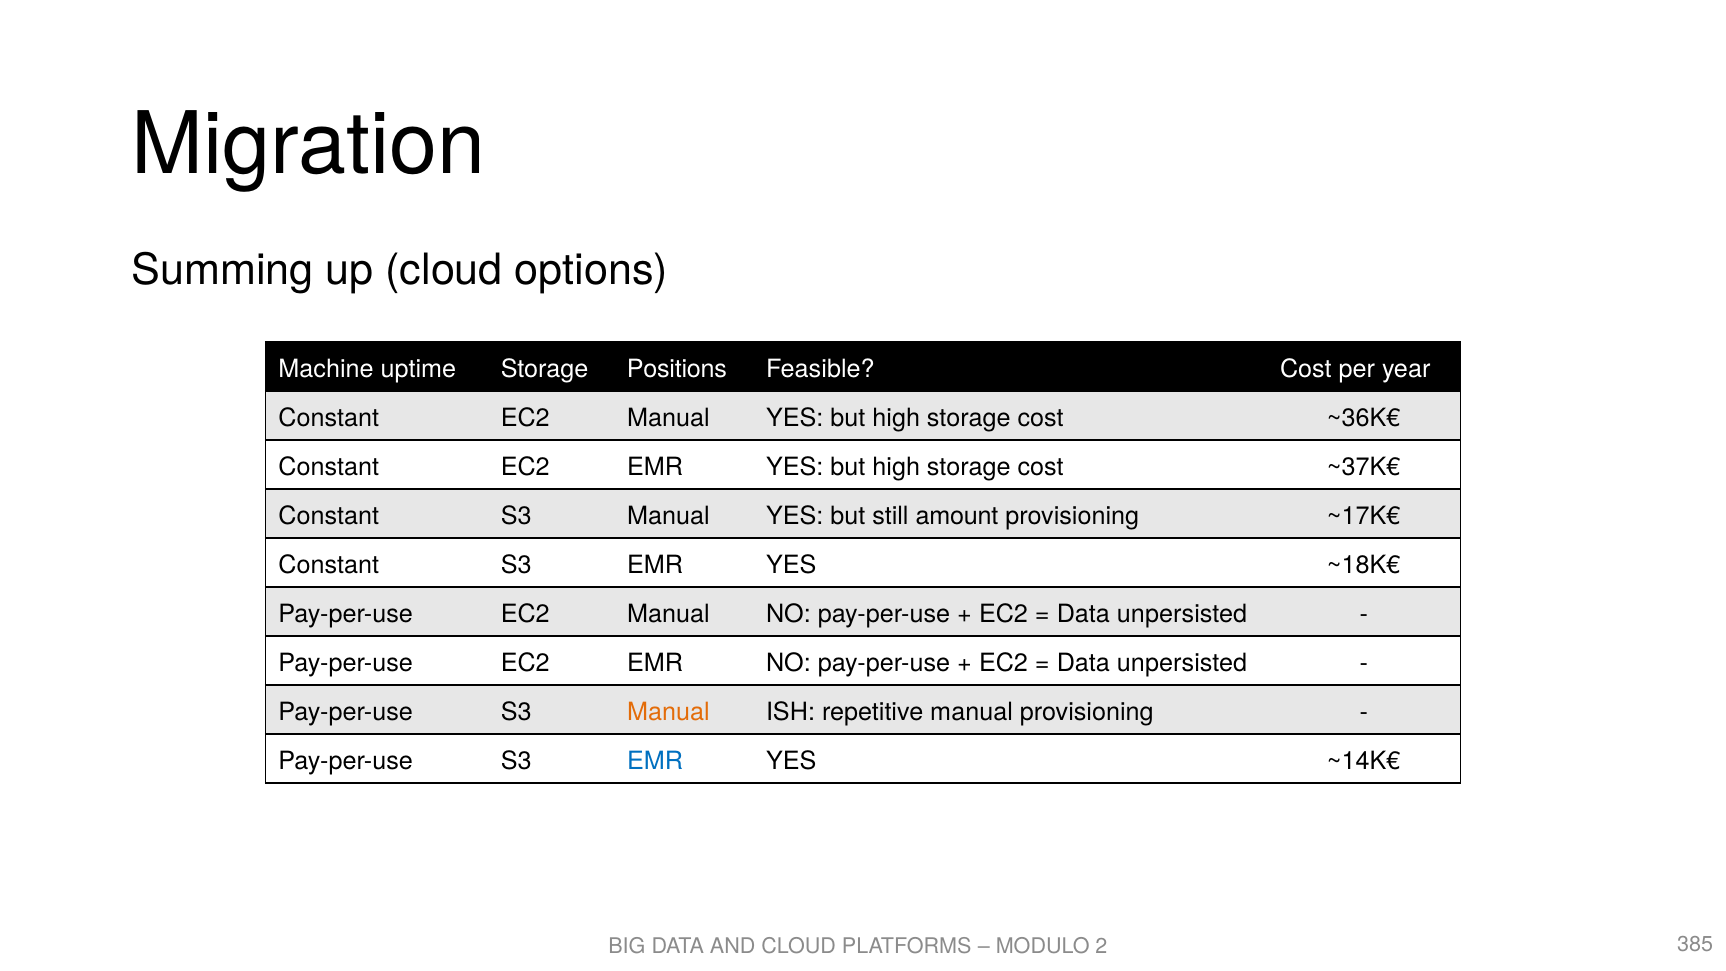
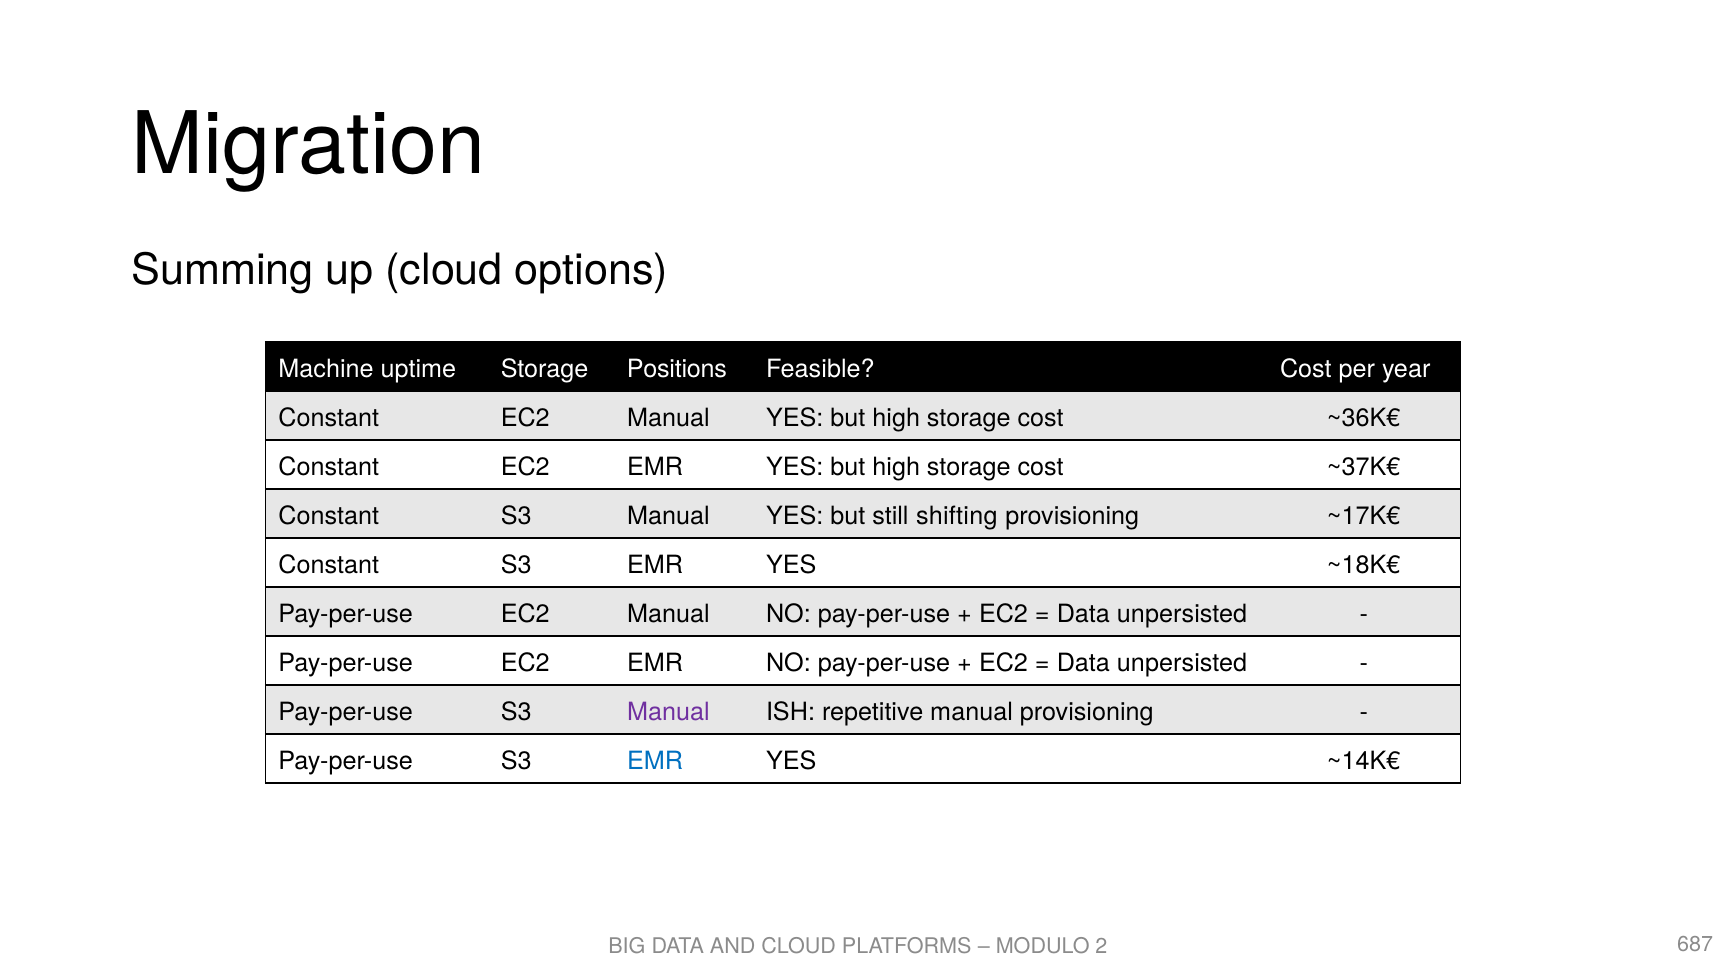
amount: amount -> shifting
Manual at (668, 712) colour: orange -> purple
385: 385 -> 687
